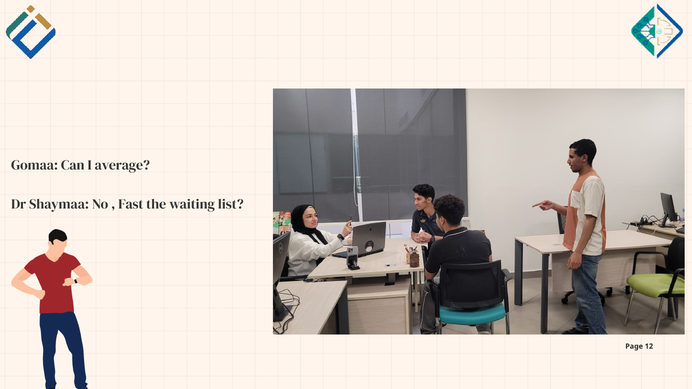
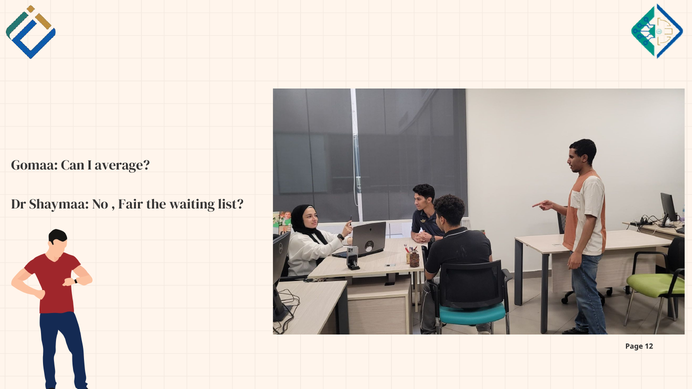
Fast: Fast -> Fair
